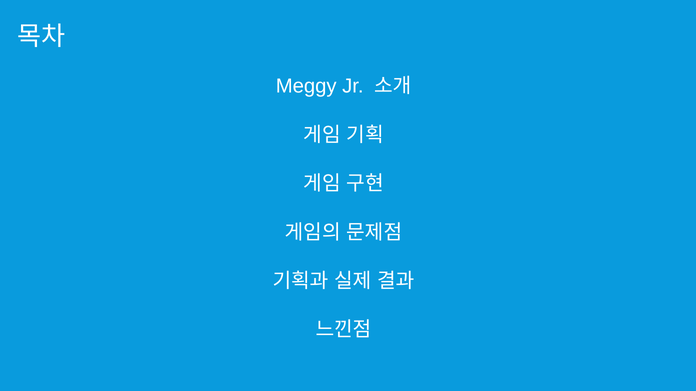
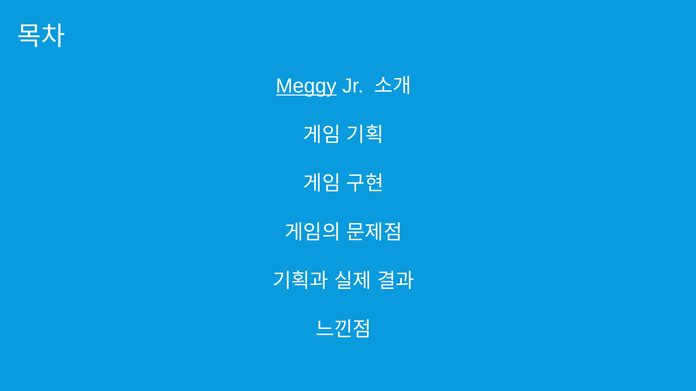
Meggy underline: none -> present
